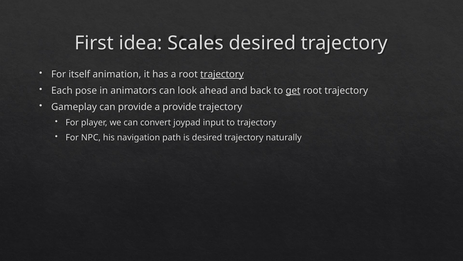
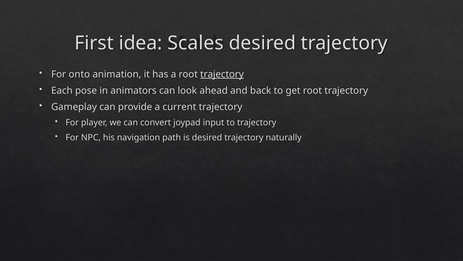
itself: itself -> onto
get underline: present -> none
a provide: provide -> current
